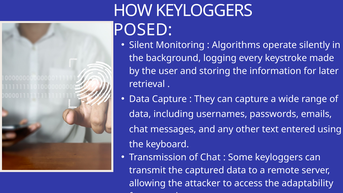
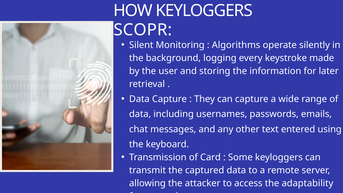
POSED: POSED -> SCOPR
of Chat: Chat -> Card
